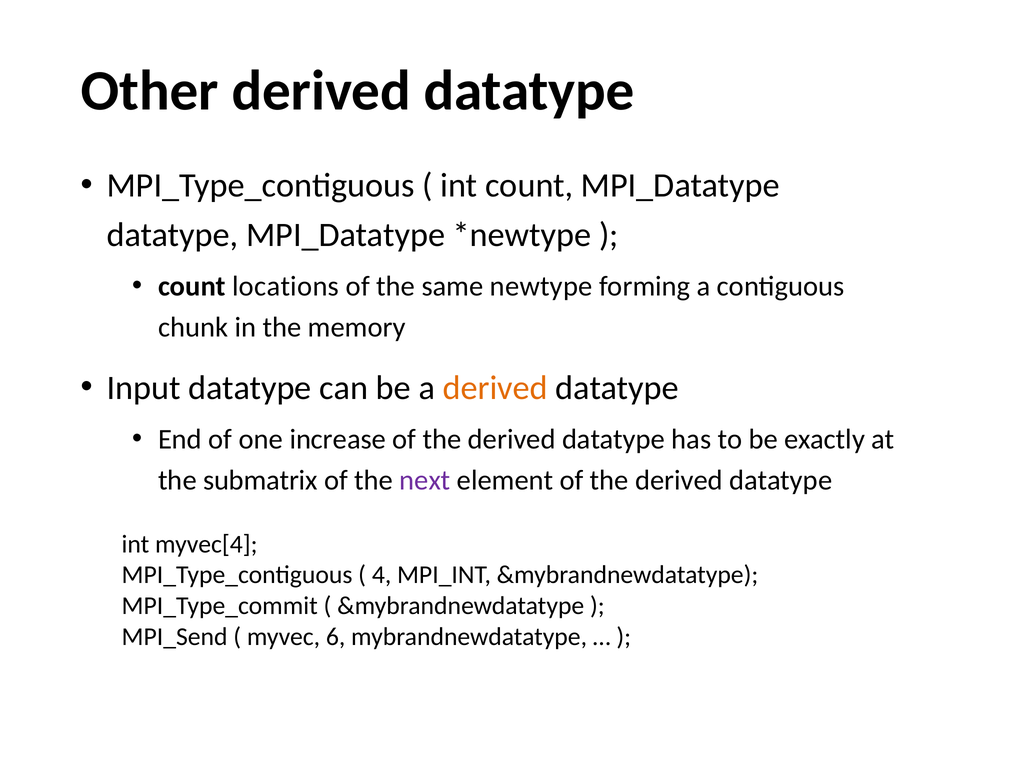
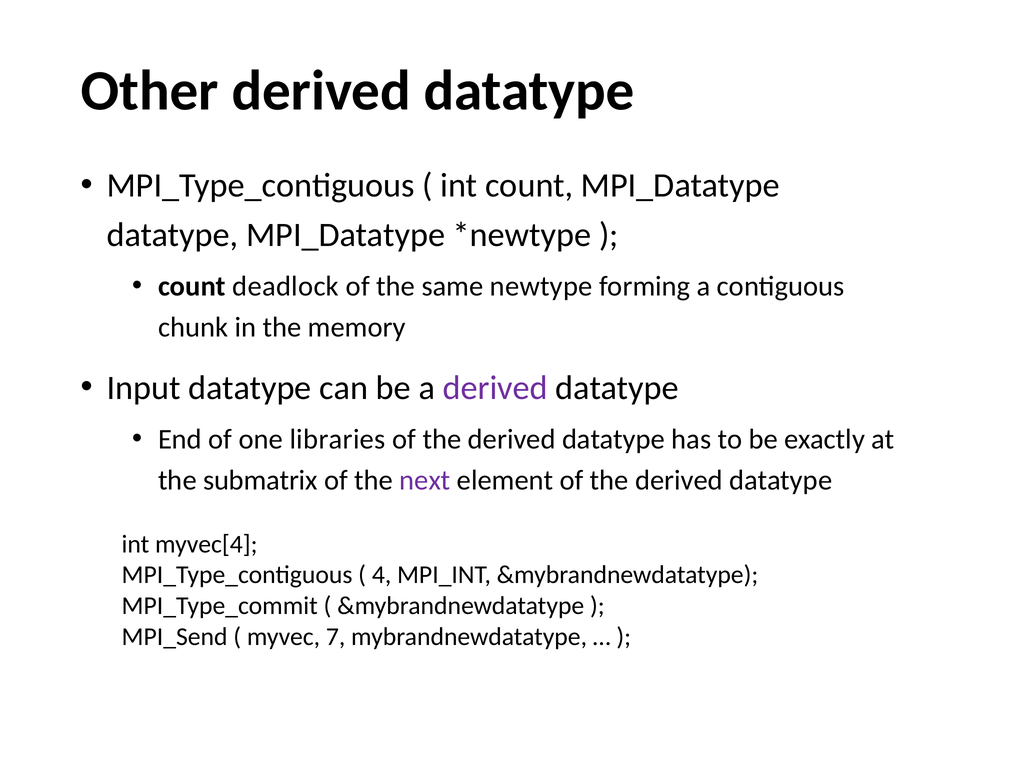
locations: locations -> deadlock
derived at (495, 388) colour: orange -> purple
increase: increase -> libraries
6: 6 -> 7
